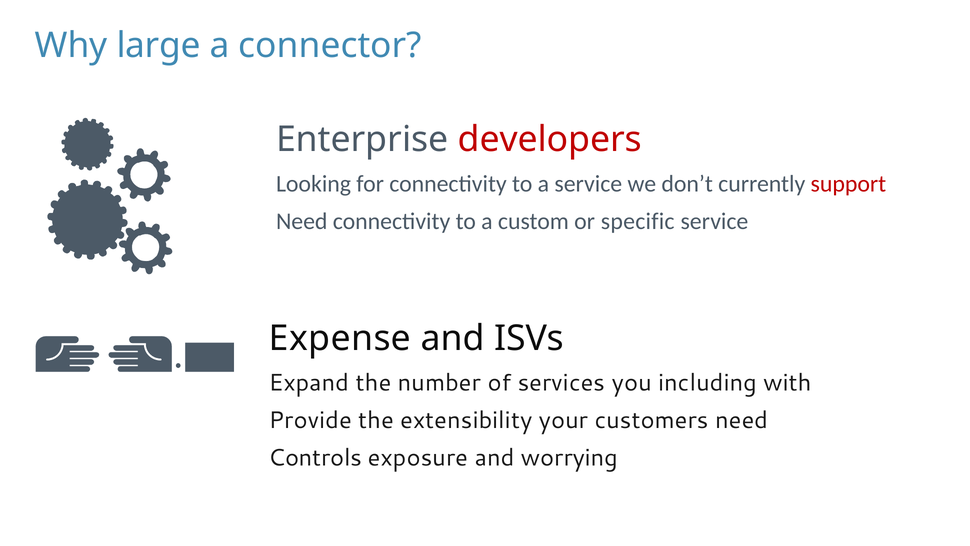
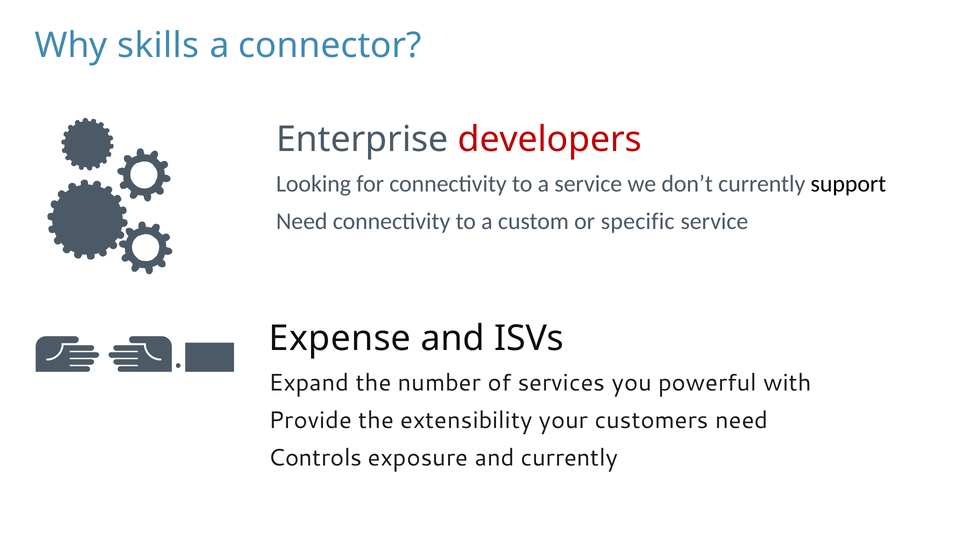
large: large -> skills
support colour: red -> black
including: including -> powerful
and worrying: worrying -> currently
